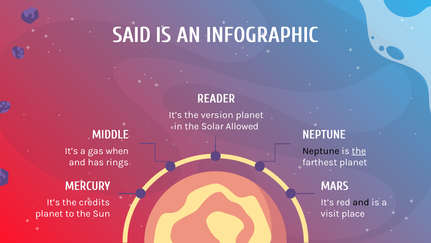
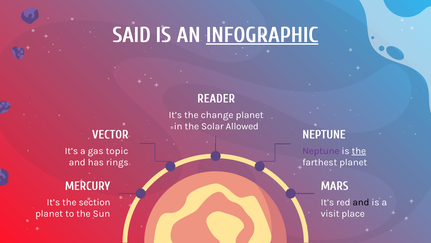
INFOGRAPHIC underline: none -> present
version: version -> change
MIDDLE: MIDDLE -> VECTOR
when: when -> topic
Neptune at (321, 151) colour: black -> purple
credits: credits -> section
